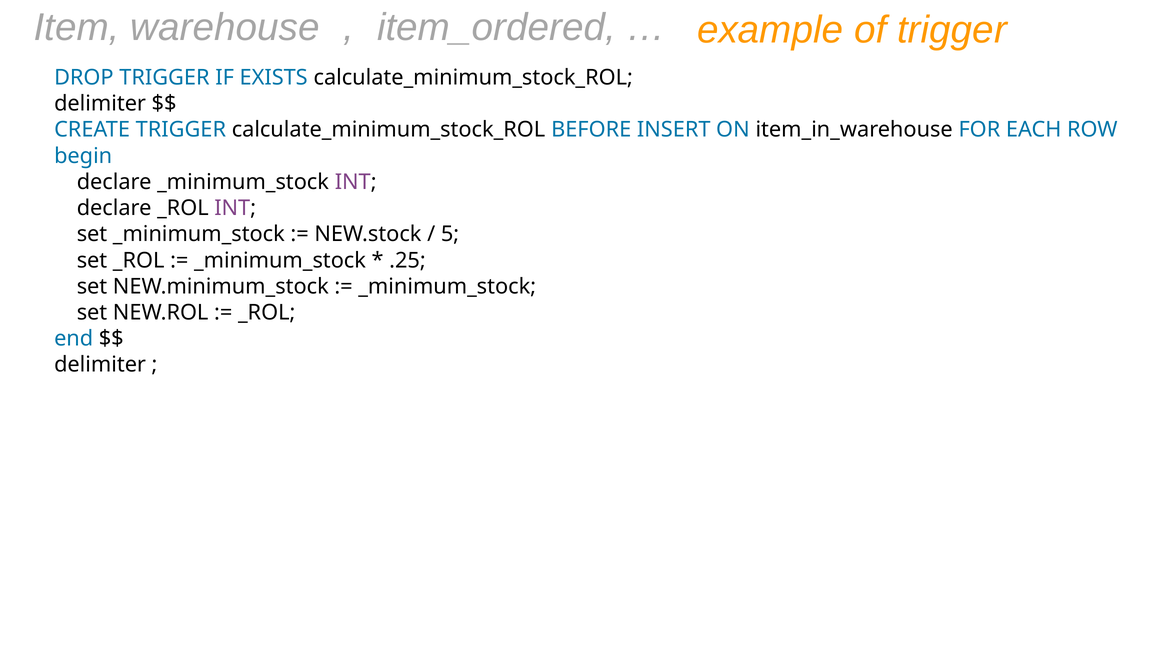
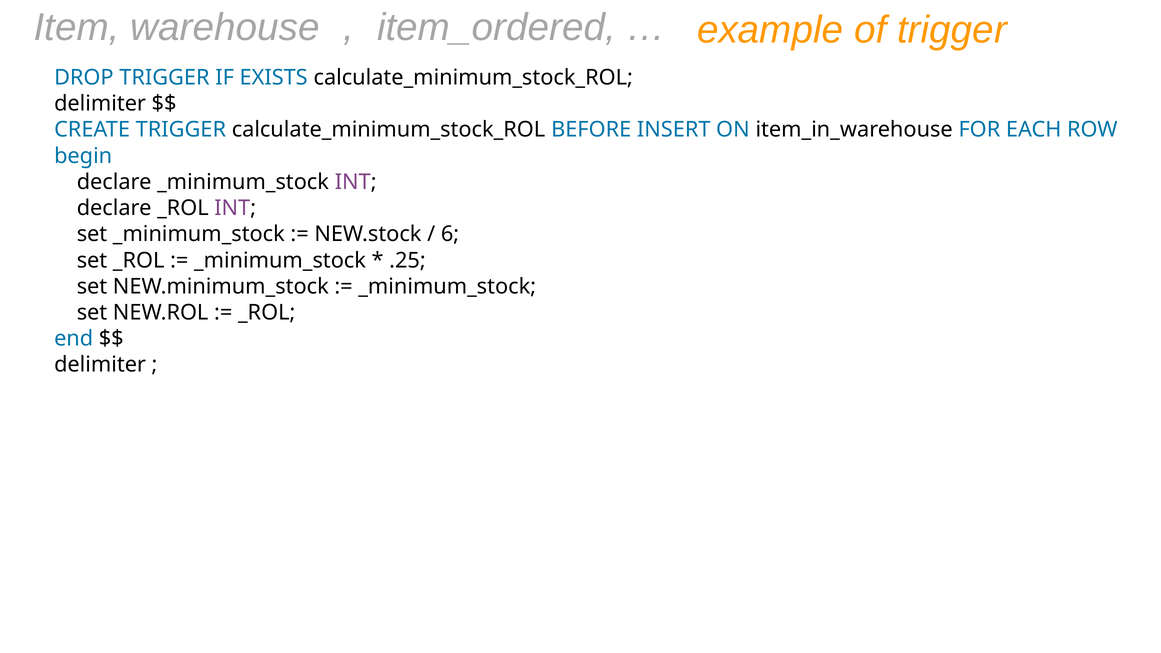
5: 5 -> 6
